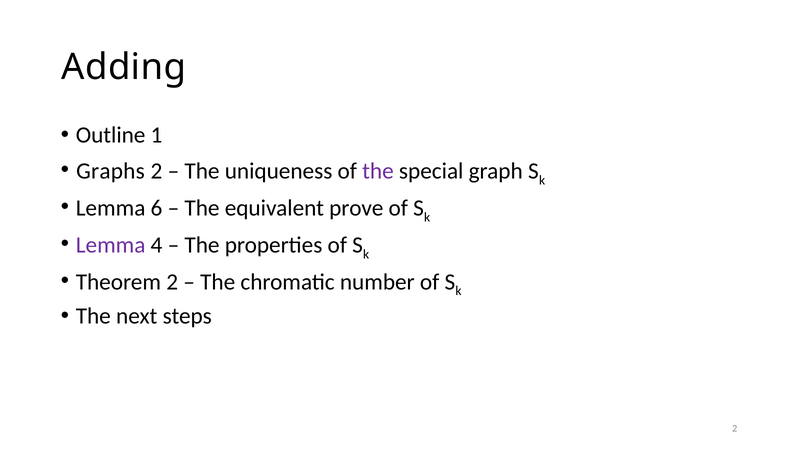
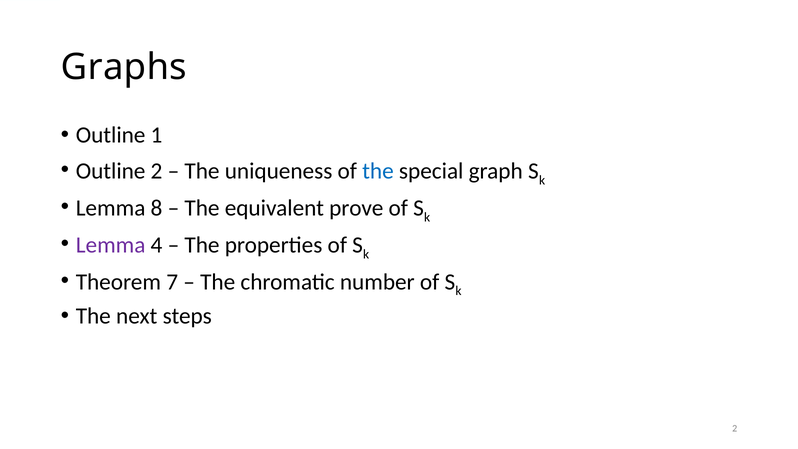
Adding: Adding -> Graphs
Graphs at (110, 171): Graphs -> Outline
the at (378, 171) colour: purple -> blue
6: 6 -> 8
Theorem 2: 2 -> 7
